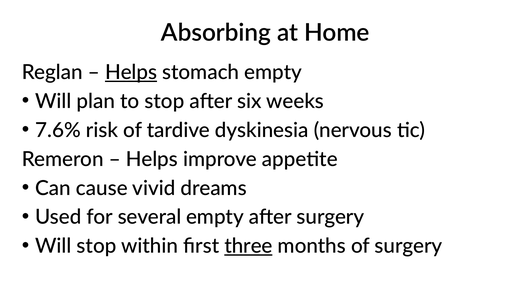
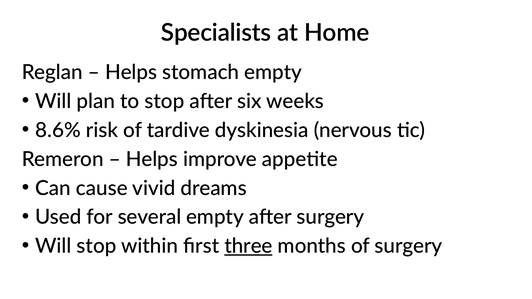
Absorbing: Absorbing -> Specialists
Helps at (131, 72) underline: present -> none
7.6%: 7.6% -> 8.6%
